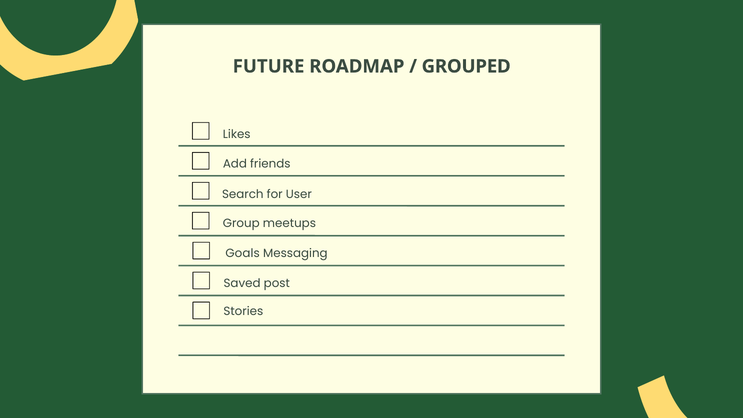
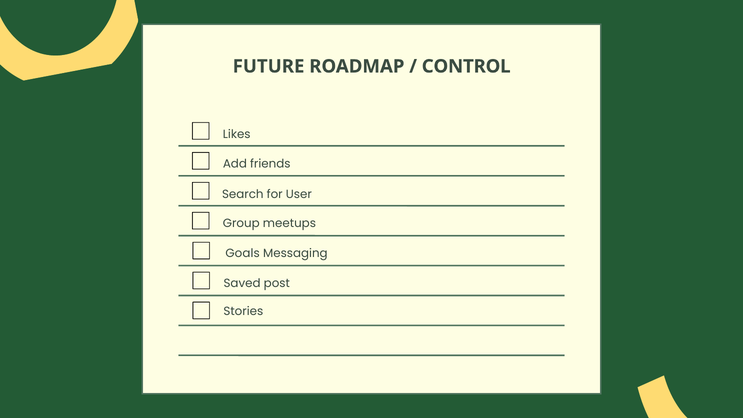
GROUPED: GROUPED -> CONTROL
